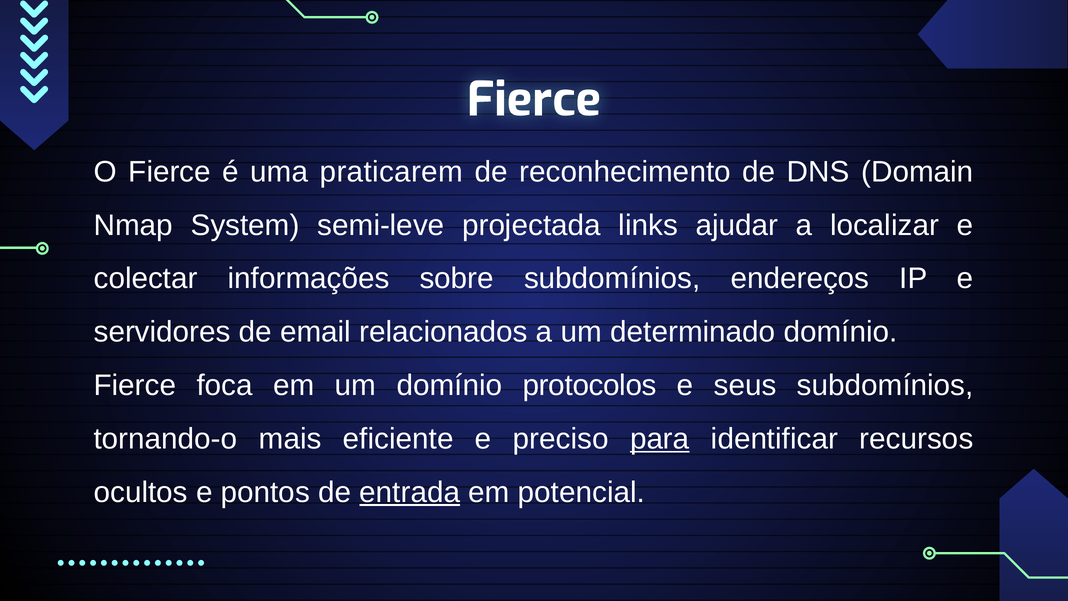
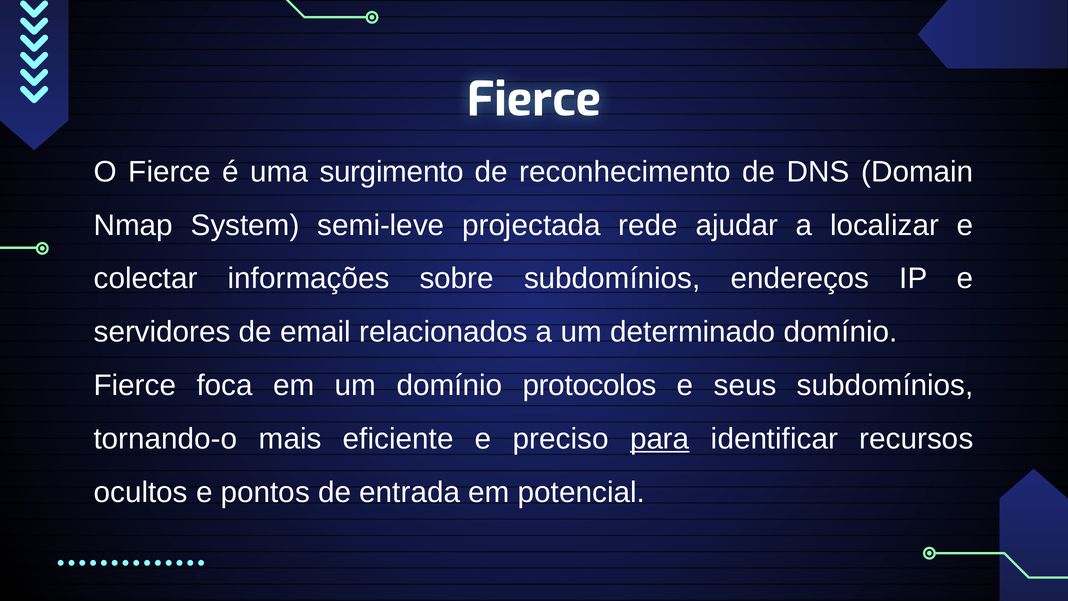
praticarem: praticarem -> surgimento
links: links -> rede
entrada underline: present -> none
